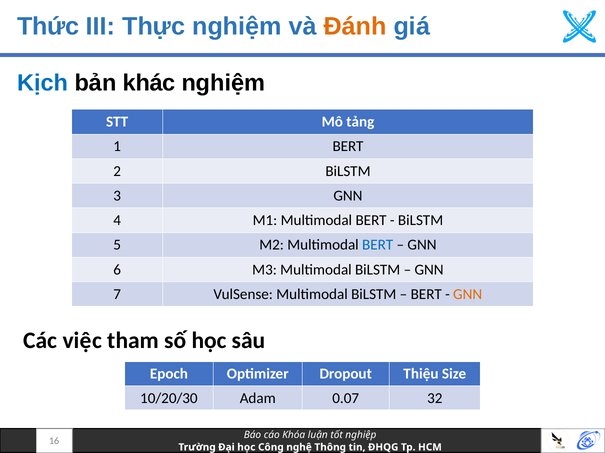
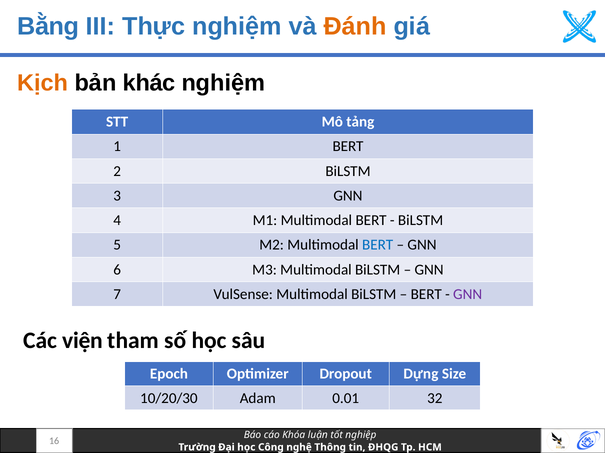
Thức: Thức -> Bằng
Kịch colour: blue -> orange
GNN at (468, 295) colour: orange -> purple
việc: việc -> viện
Thiệu: Thiệu -> Dựng
0.07: 0.07 -> 0.01
